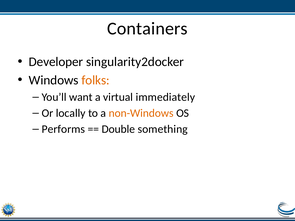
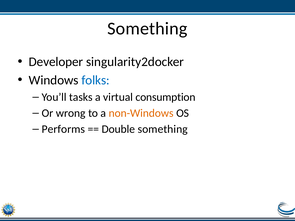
Containers at (147, 29): Containers -> Something
folks colour: orange -> blue
want: want -> tasks
immediately: immediately -> consumption
locally: locally -> wrong
